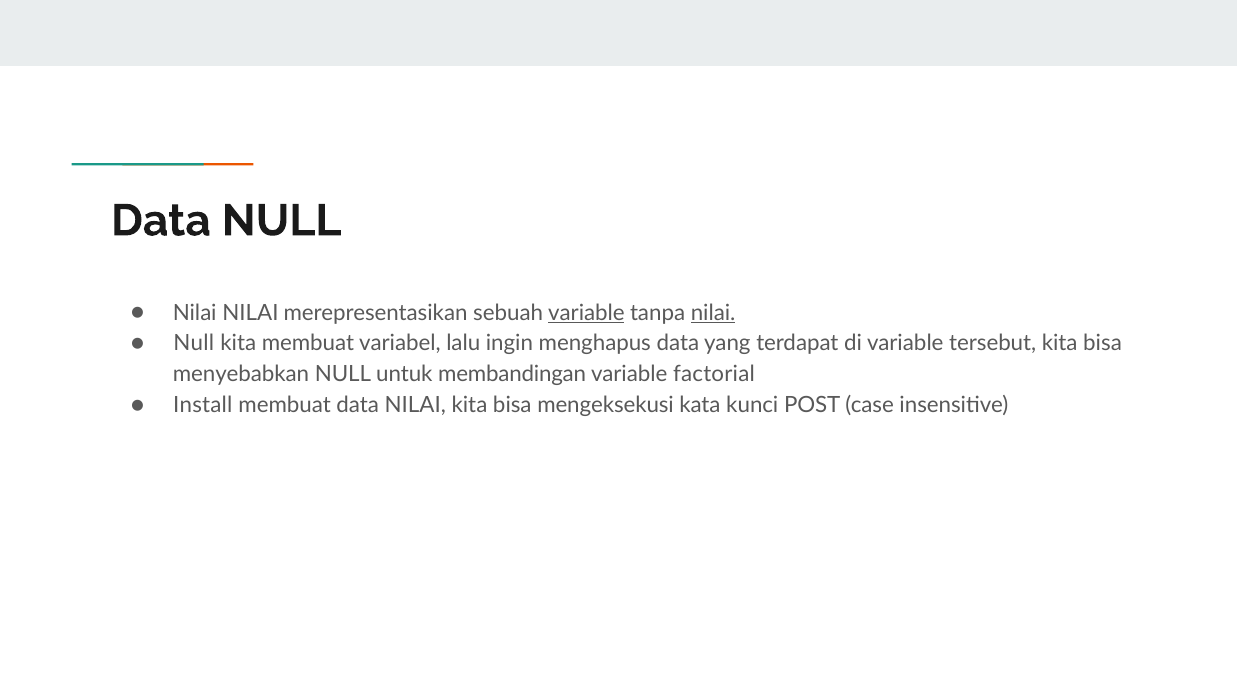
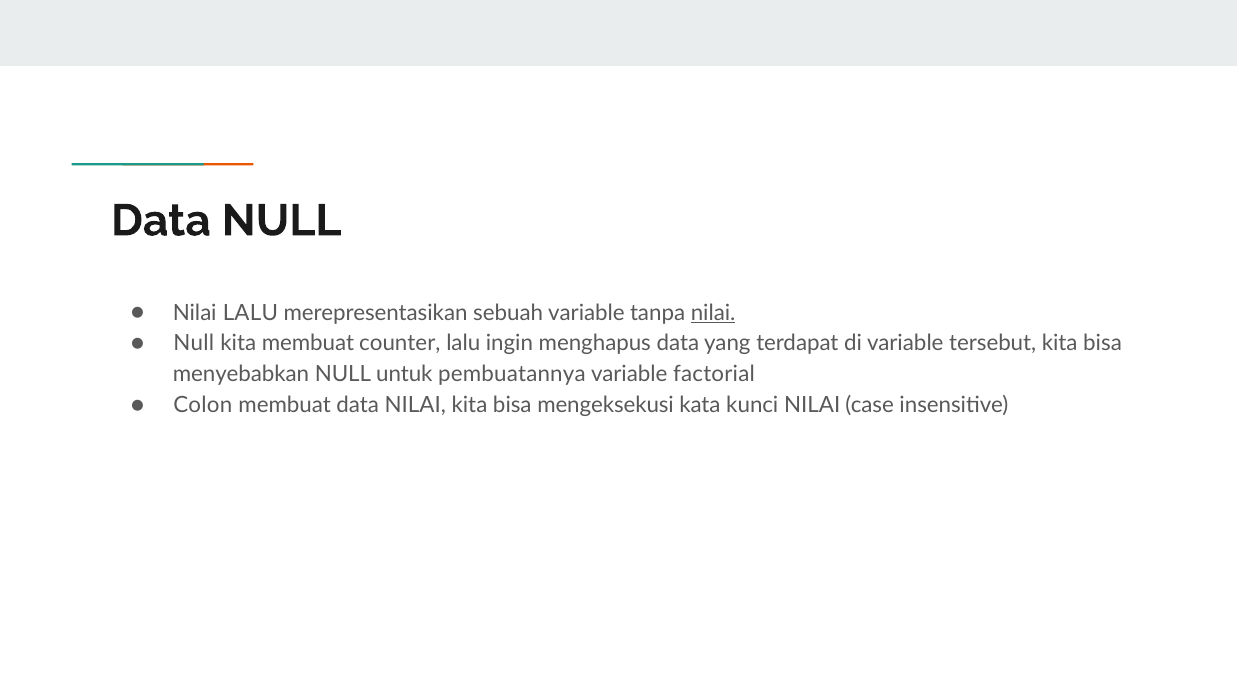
Nilai NILAI: NILAI -> LALU
variable at (586, 313) underline: present -> none
variabel: variabel -> counter
membandingan: membandingan -> pembuatannya
Install: Install -> Colon
kunci POST: POST -> NILAI
